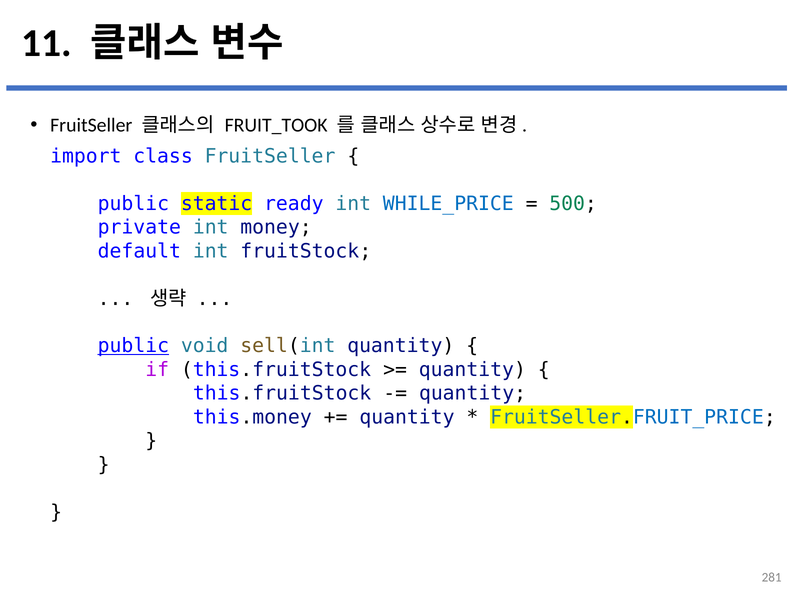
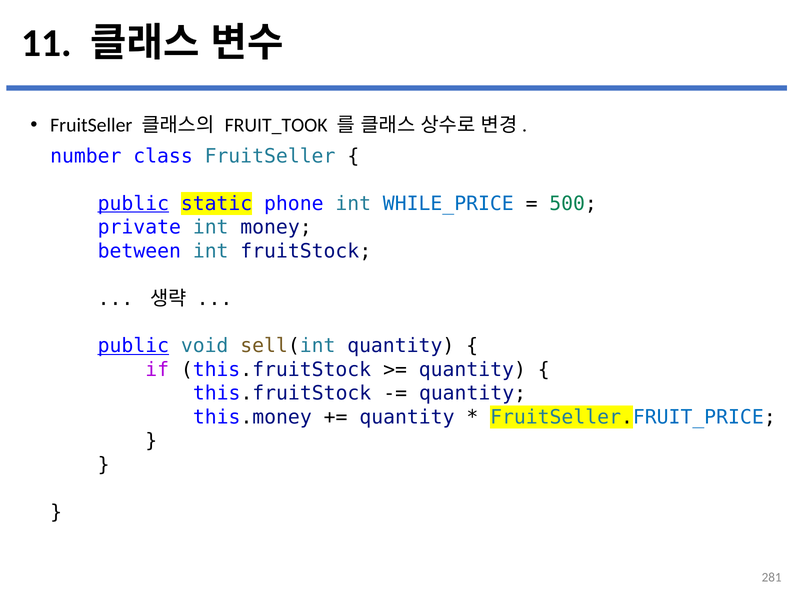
import: import -> number
public at (133, 204) underline: none -> present
ready: ready -> phone
default: default -> between
